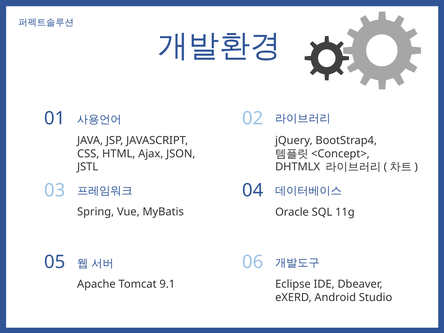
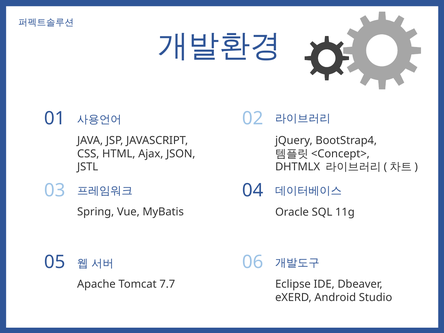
9.1: 9.1 -> 7.7
